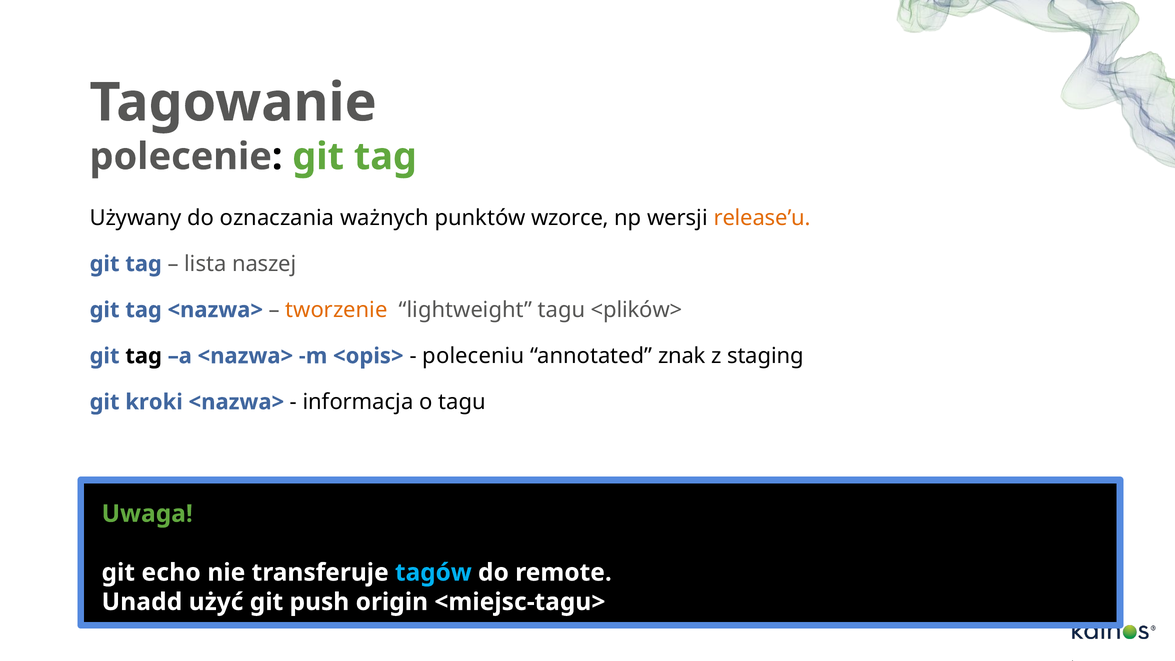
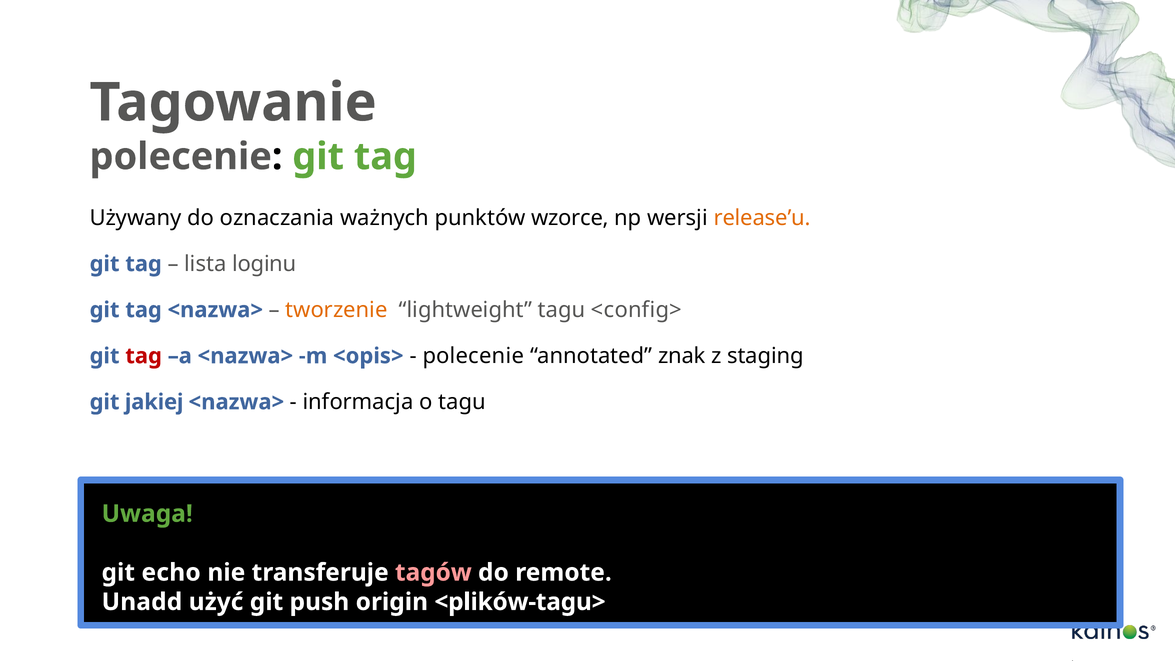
naszej: naszej -> loginu
<plików>: <plików> -> <config>
tag at (144, 356) colour: black -> red
poleceniu at (473, 356): poleceniu -> polecenie
kroki: kroki -> jakiej
tagów colour: light blue -> pink
<miejsc-tagu>: <miejsc-tagu> -> <plików-tagu>
